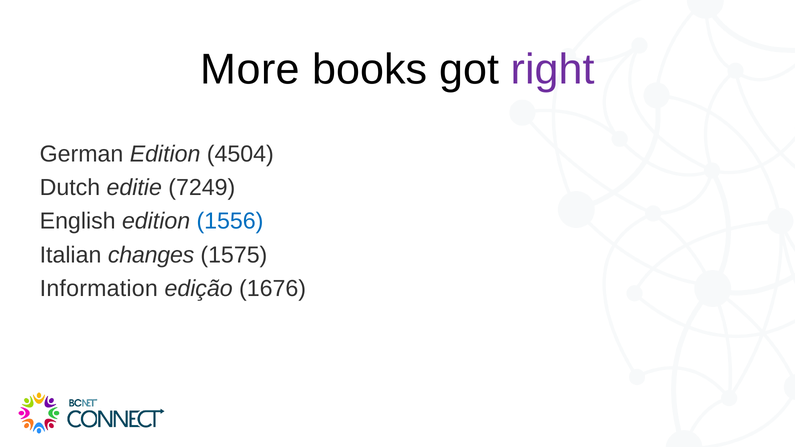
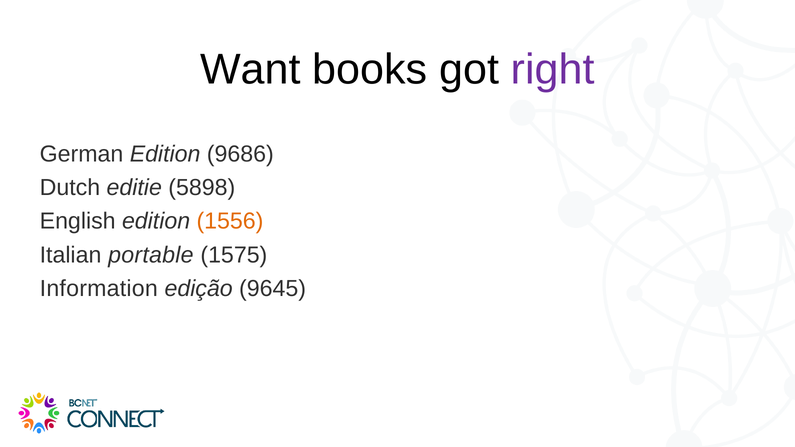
More: More -> Want
4504: 4504 -> 9686
7249: 7249 -> 5898
1556 colour: blue -> orange
changes: changes -> portable
1676: 1676 -> 9645
